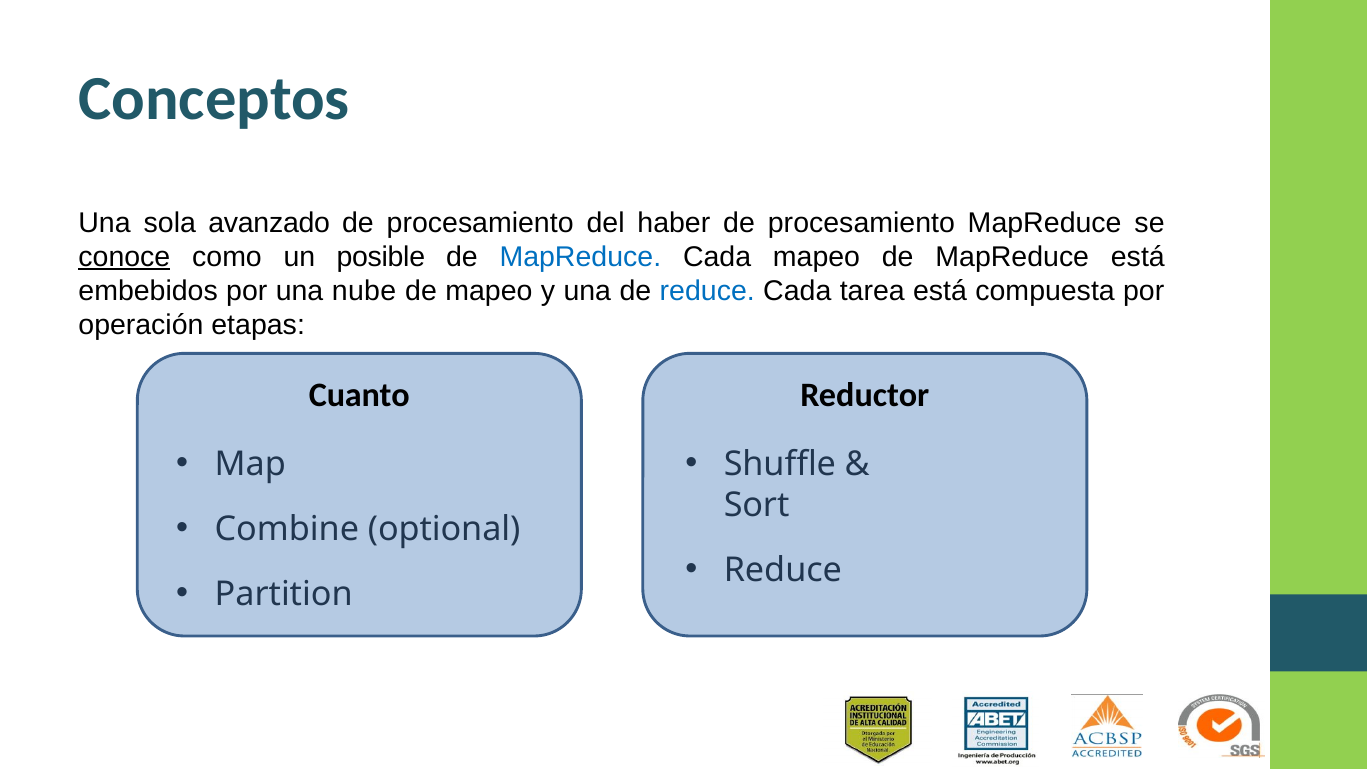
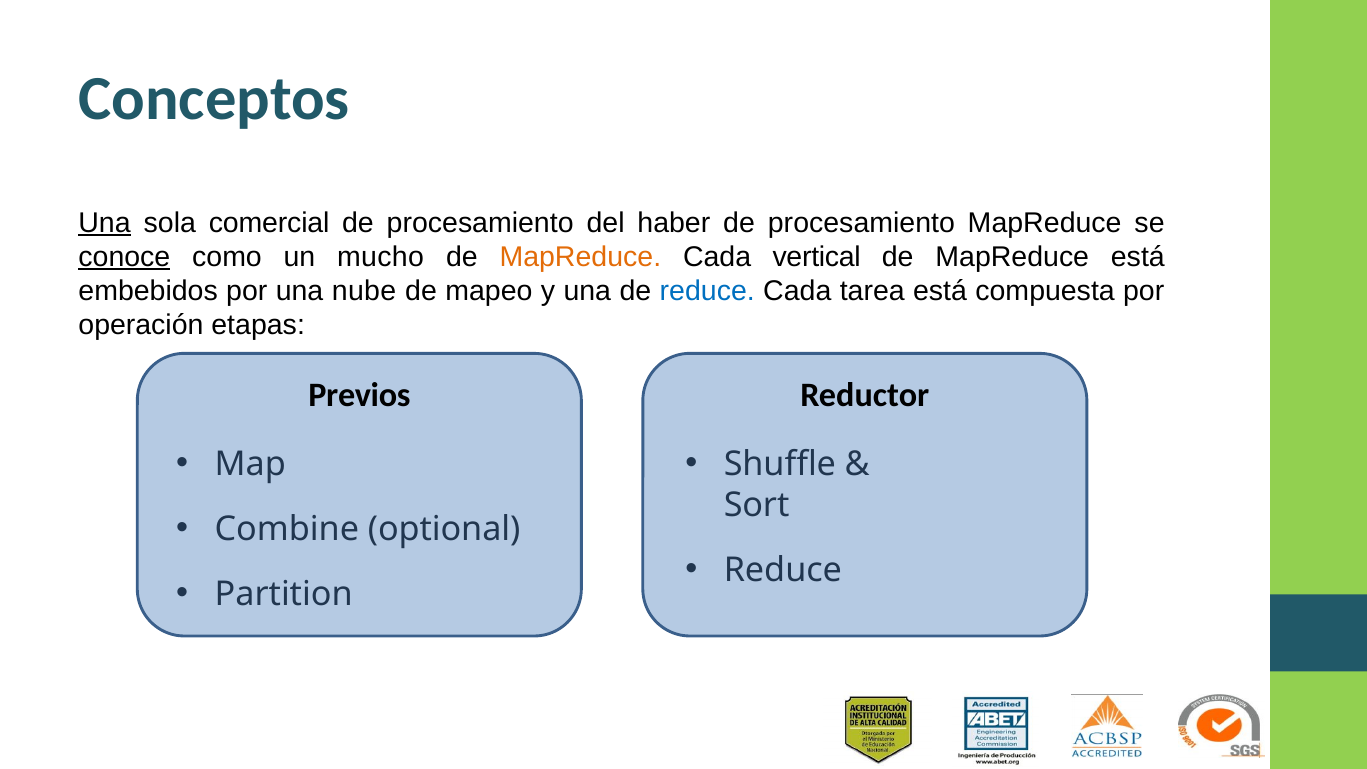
Una at (105, 223) underline: none -> present
avanzado: avanzado -> comercial
posible: posible -> mucho
MapReduce at (580, 257) colour: blue -> orange
Cada mapeo: mapeo -> vertical
Cuanto: Cuanto -> Previos
